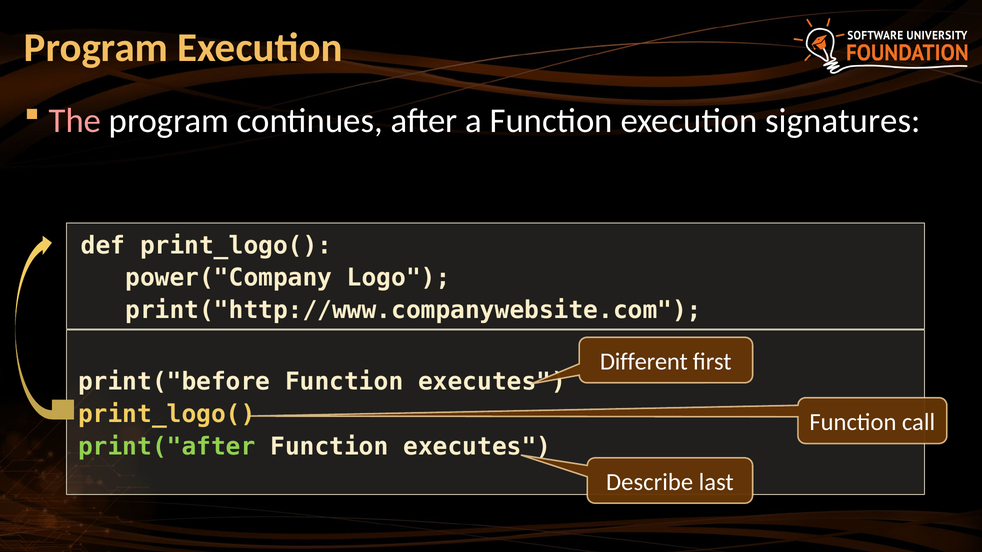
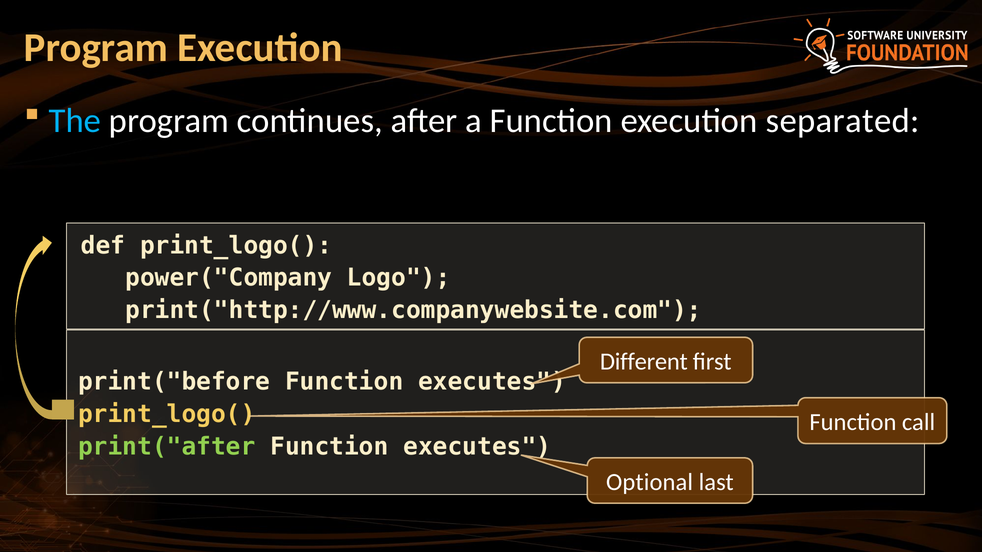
The colour: pink -> light blue
signatures: signatures -> separated
Describe: Describe -> Optional
